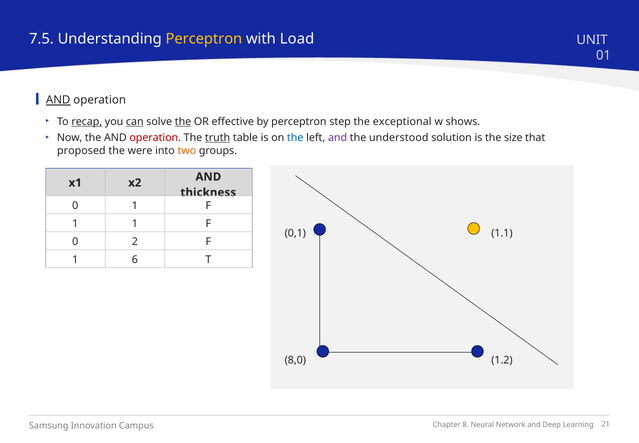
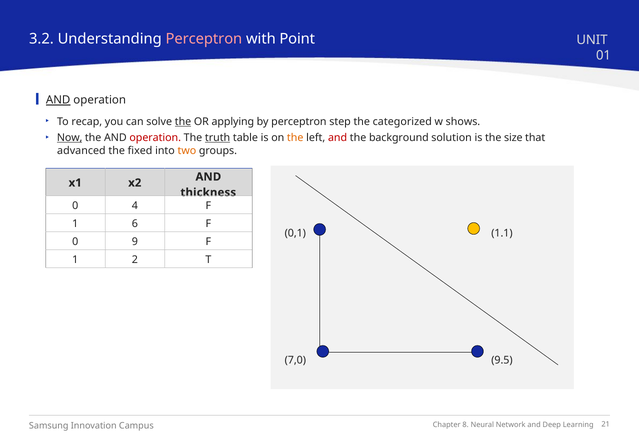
7.5: 7.5 -> 3.2
Perceptron at (204, 39) colour: yellow -> pink
Load: Load -> Point
recap underline: present -> none
can underline: present -> none
effective: effective -> applying
exceptional: exceptional -> categorized
Now underline: none -> present
the at (295, 138) colour: blue -> orange
and at (338, 138) colour: purple -> red
understood: understood -> background
proposed: proposed -> advanced
were: were -> fixed
0 1: 1 -> 4
1 1: 1 -> 6
2: 2 -> 9
6: 6 -> 2
8,0: 8,0 -> 7,0
1.2: 1.2 -> 9.5
